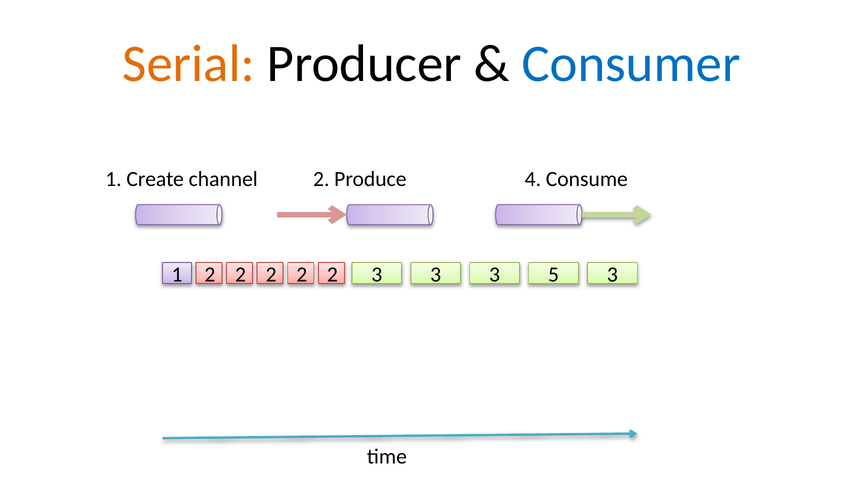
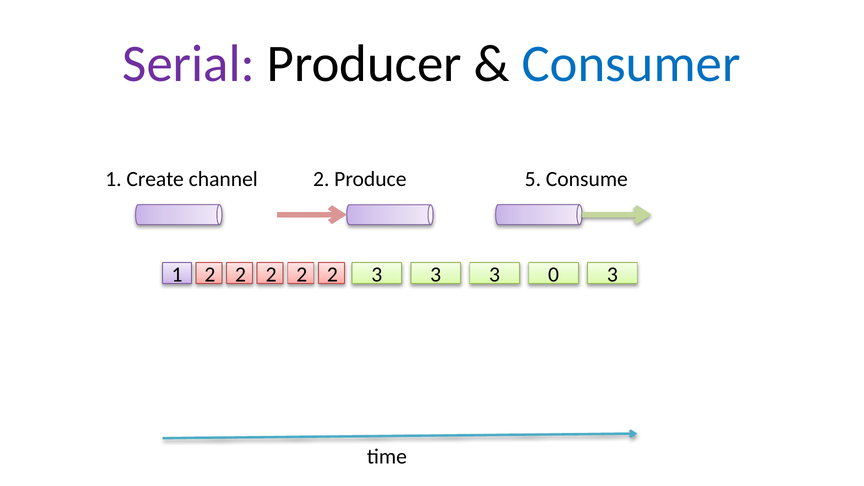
Serial colour: orange -> purple
4: 4 -> 5
5: 5 -> 0
